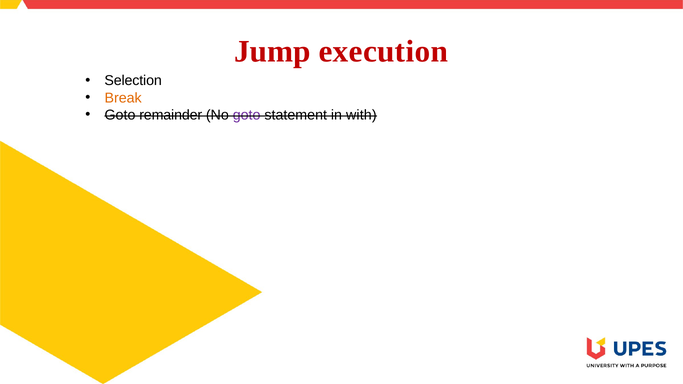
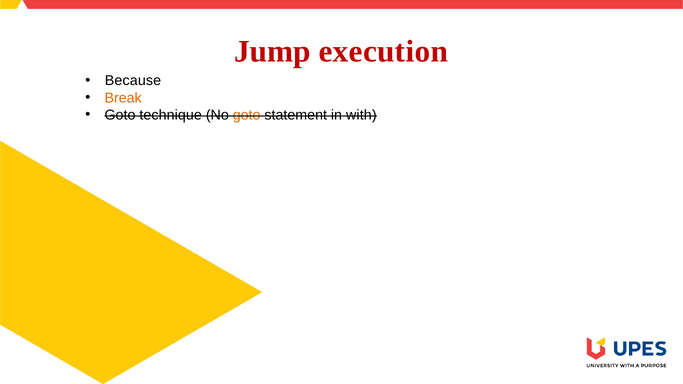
Selection: Selection -> Because
remainder: remainder -> technique
goto at (247, 115) colour: purple -> orange
